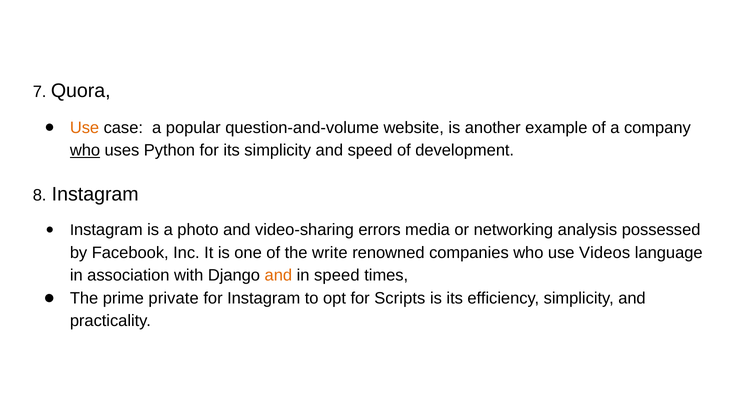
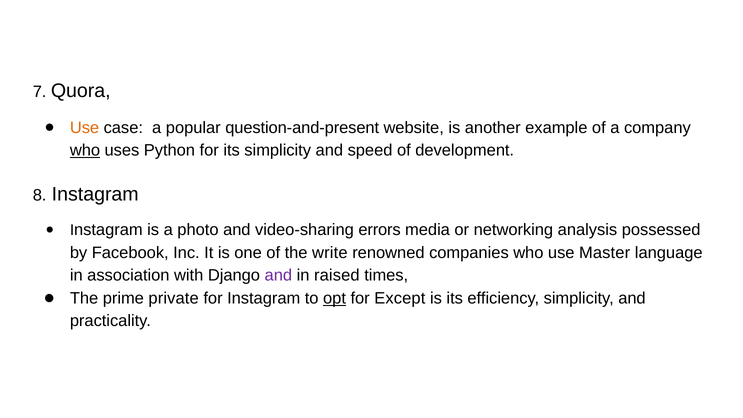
question-and-volume: question-and-volume -> question-and-present
Videos: Videos -> Master
and at (278, 275) colour: orange -> purple
in speed: speed -> raised
opt underline: none -> present
Scripts: Scripts -> Except
